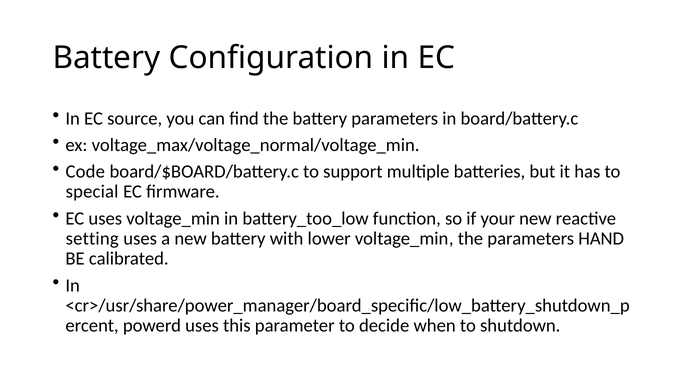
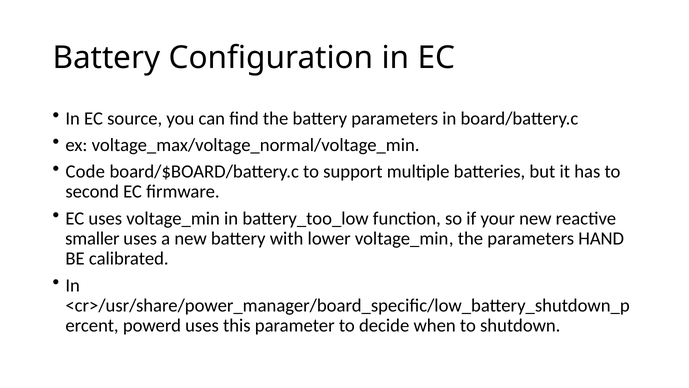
special: special -> second
setting: setting -> smaller
